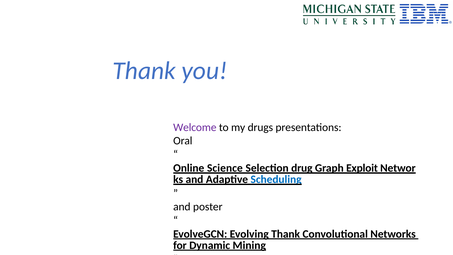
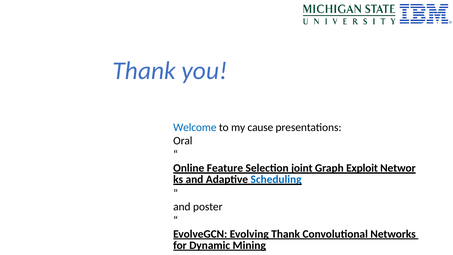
Welcome colour: purple -> blue
drugs: drugs -> cause
Science: Science -> Feature
drug: drug -> joint
